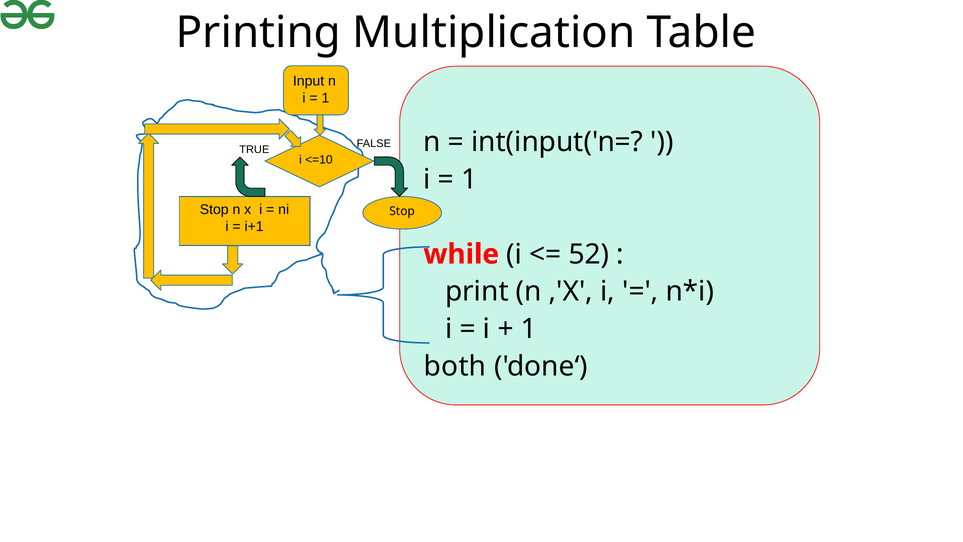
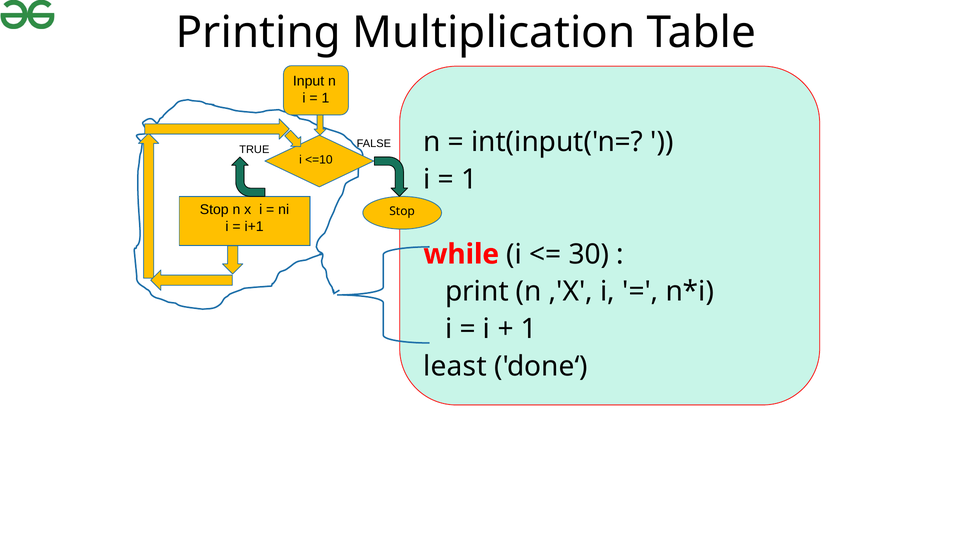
52: 52 -> 30
both: both -> least
